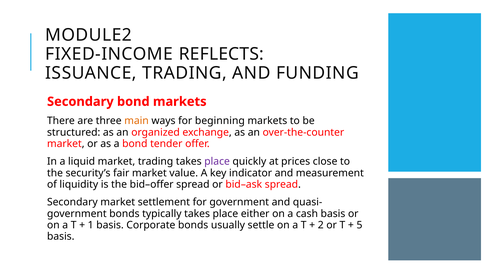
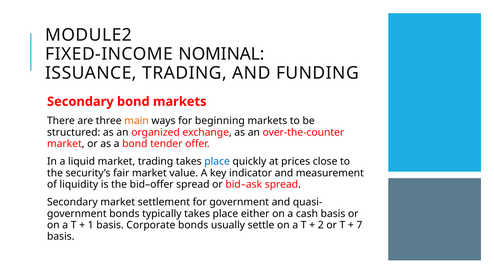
REFLECTS: REFLECTS -> NOMINAL
place at (217, 161) colour: purple -> blue
5: 5 -> 7
